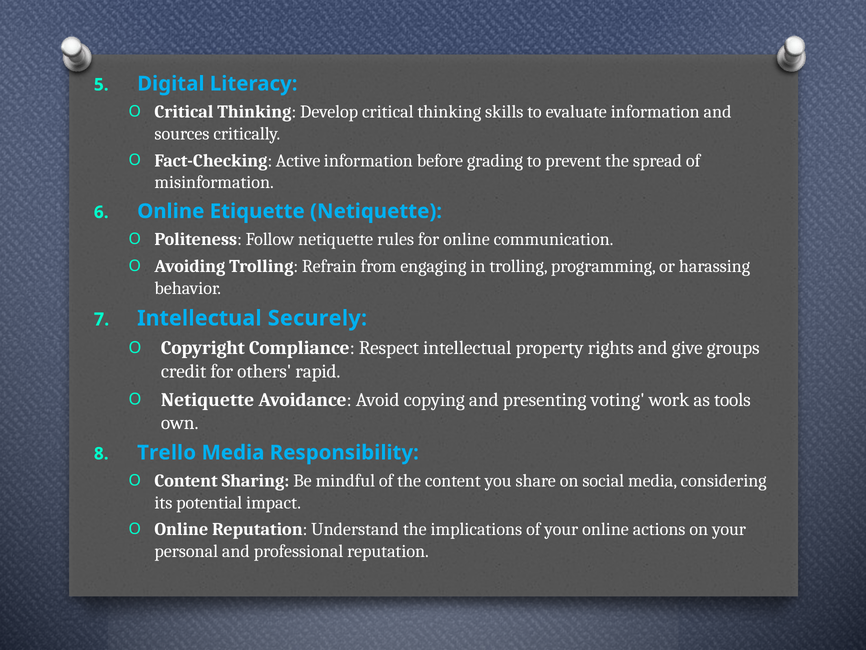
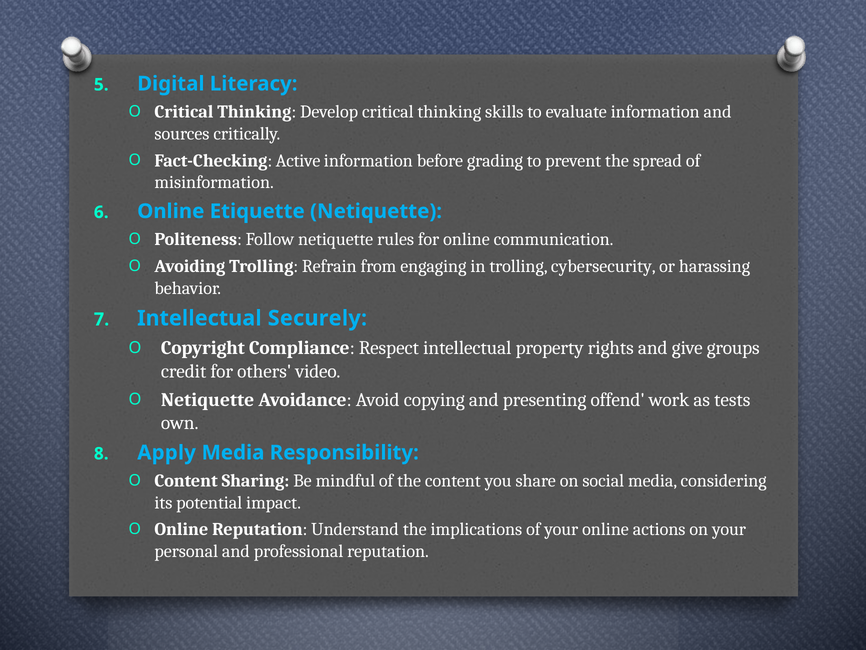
programming: programming -> cybersecurity
rapid: rapid -> video
voting: voting -> offend
tools: tools -> tests
Trello: Trello -> Apply
